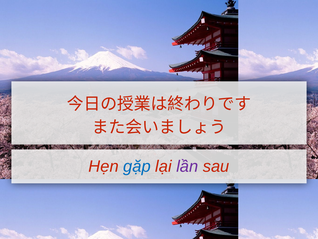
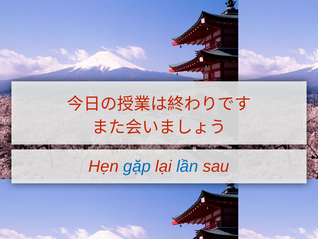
lần colour: purple -> blue
